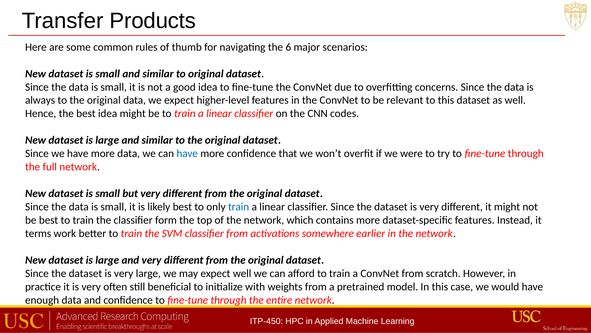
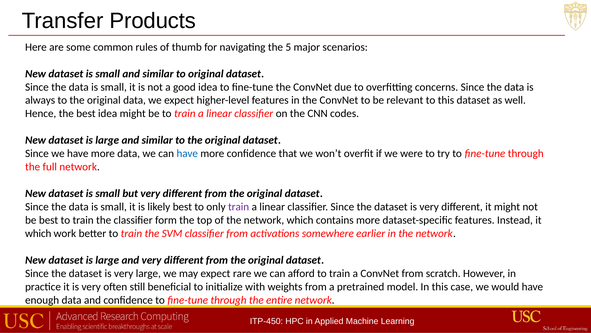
6: 6 -> 5
train at (239, 207) colour: blue -> purple
terms at (38, 233): terms -> which
expect well: well -> rare
